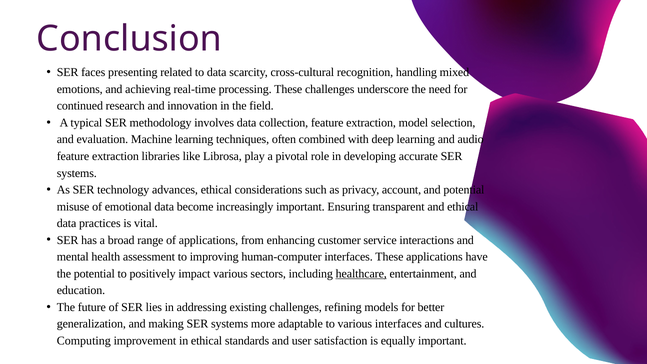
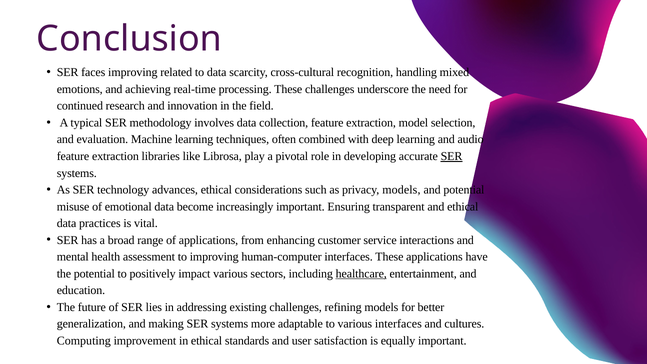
faces presenting: presenting -> improving
SER at (452, 156) underline: none -> present
privacy account: account -> models
